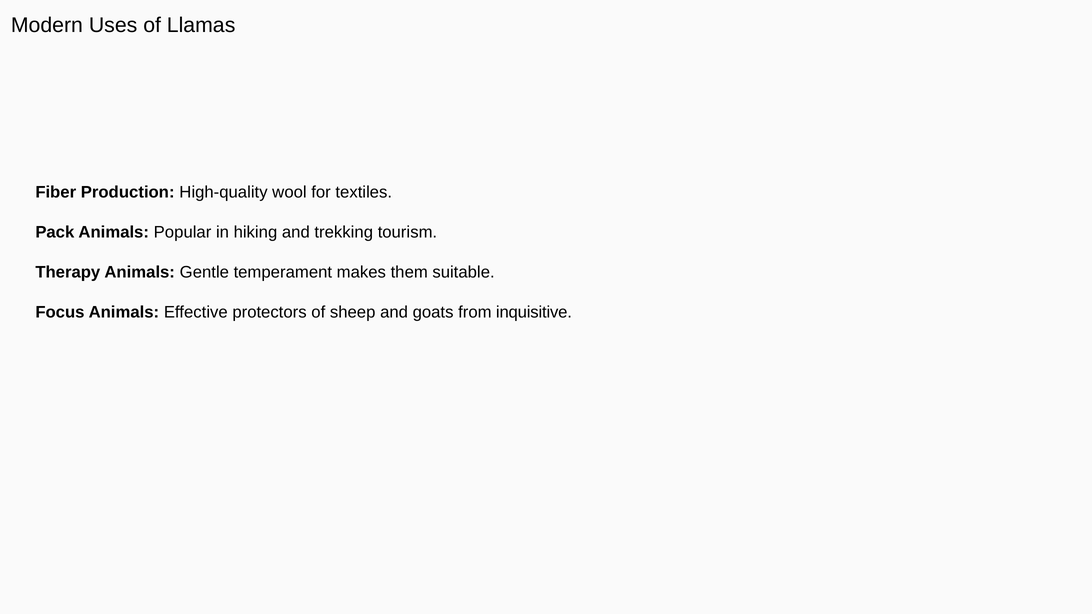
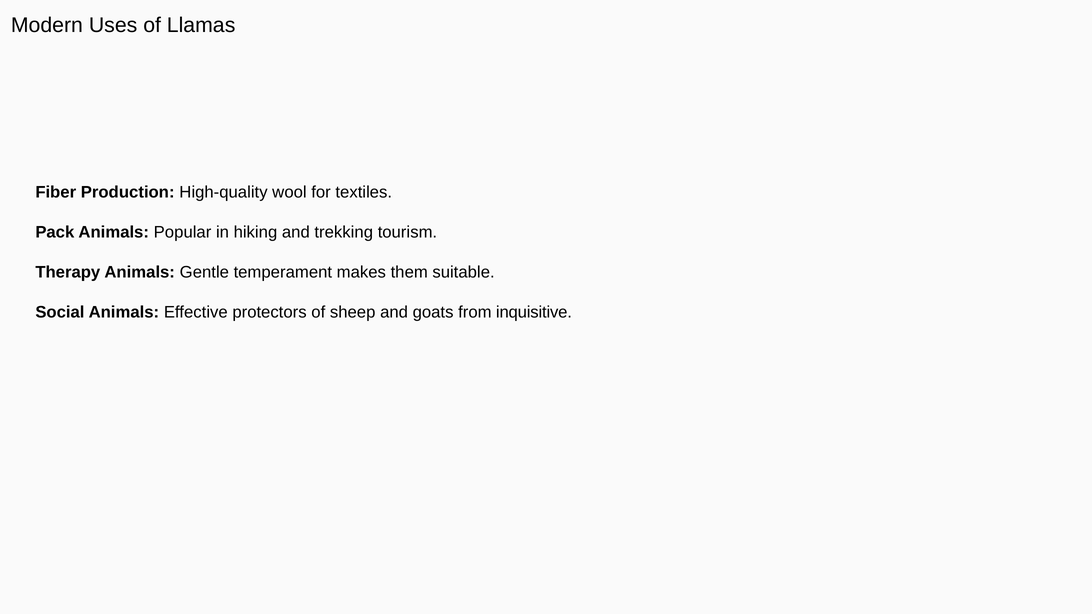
Focus: Focus -> Social
